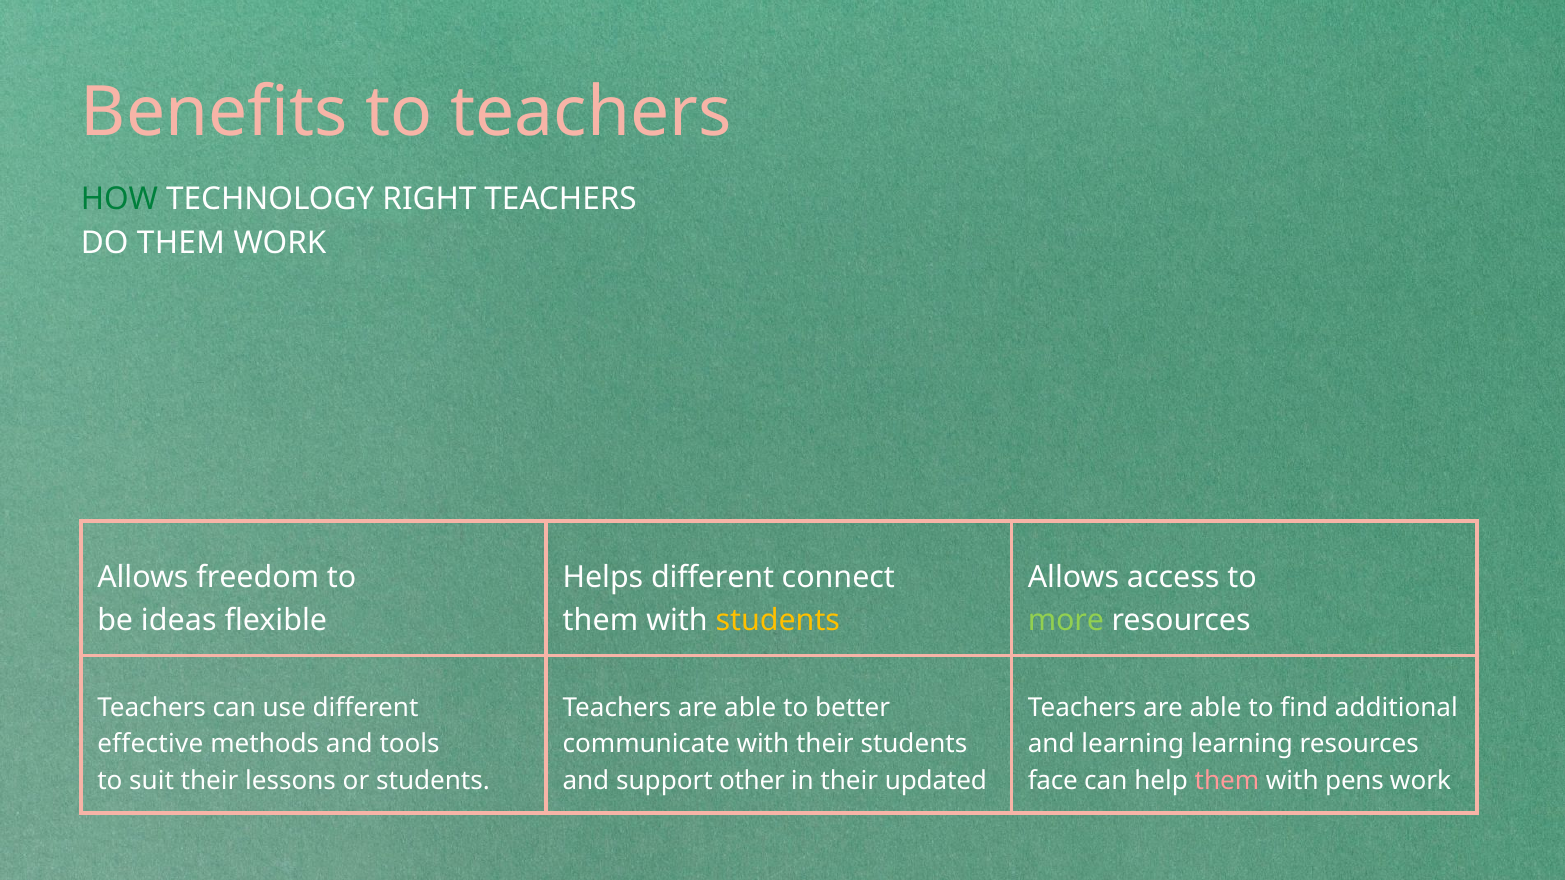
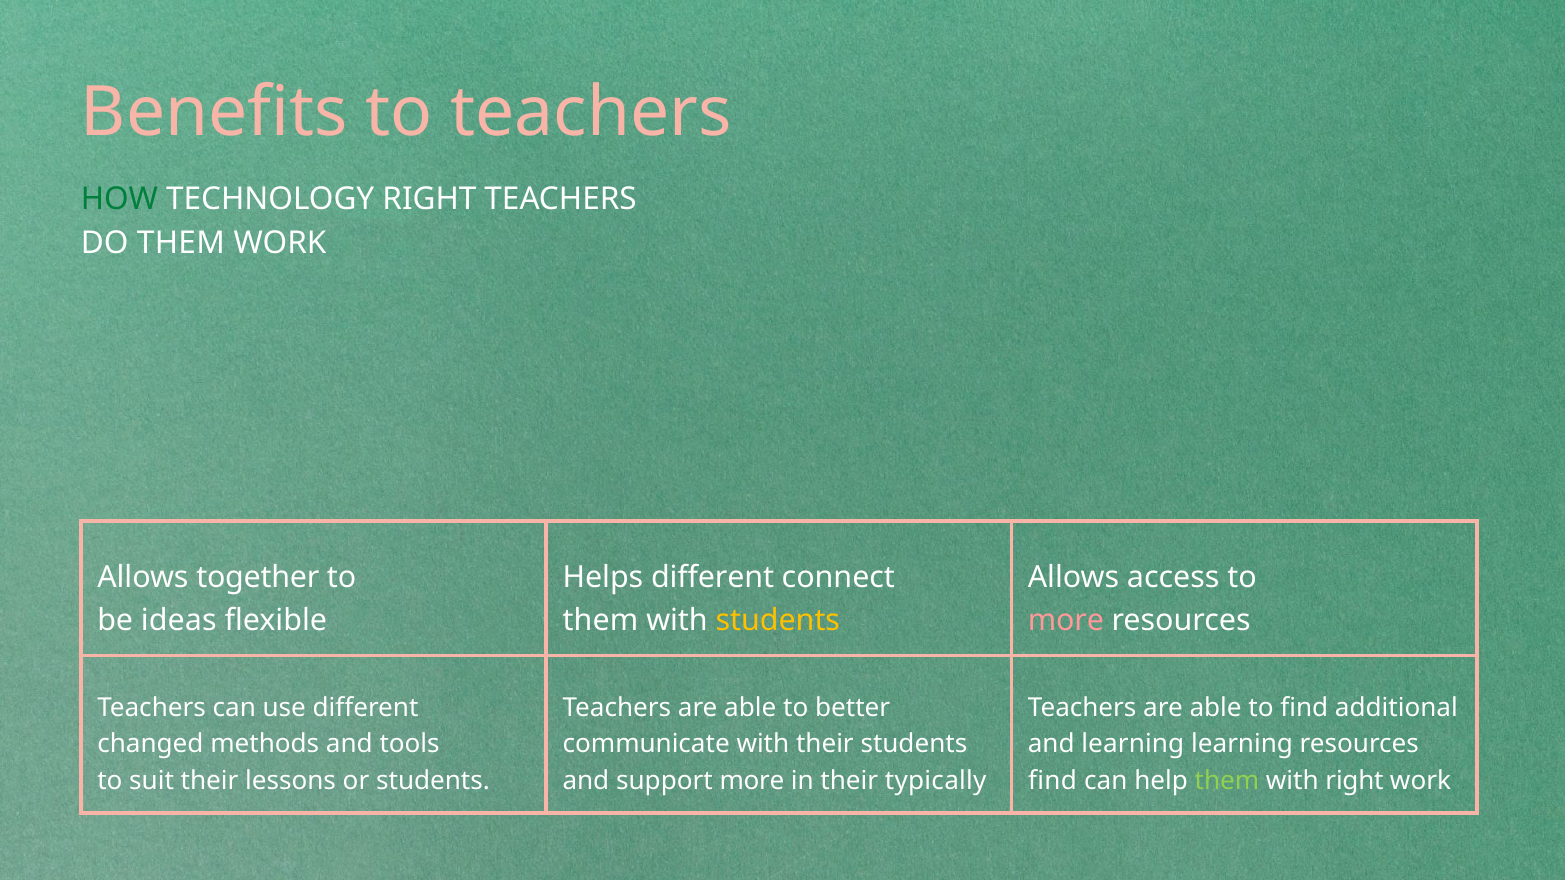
freedom: freedom -> together
more at (1066, 620) colour: light green -> pink
effective: effective -> changed
support other: other -> more
updated: updated -> typically
face at (1053, 781): face -> find
them at (1227, 781) colour: pink -> light green
with pens: pens -> right
